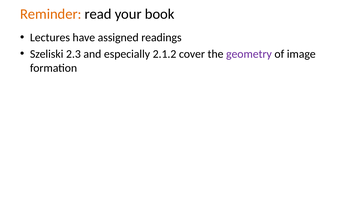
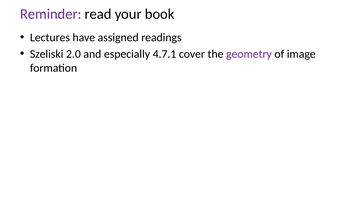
Reminder colour: orange -> purple
2.3: 2.3 -> 2.0
2.1.2: 2.1.2 -> 4.7.1
